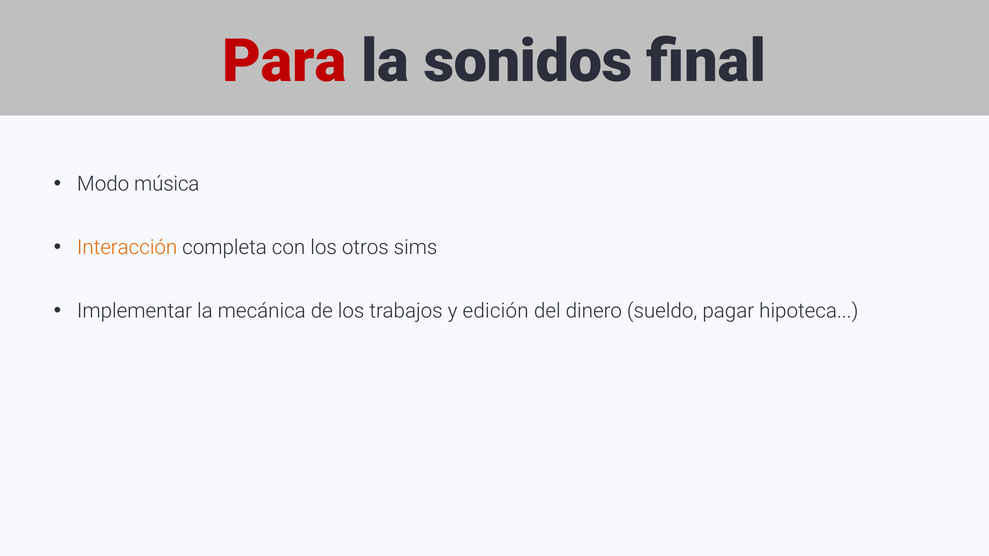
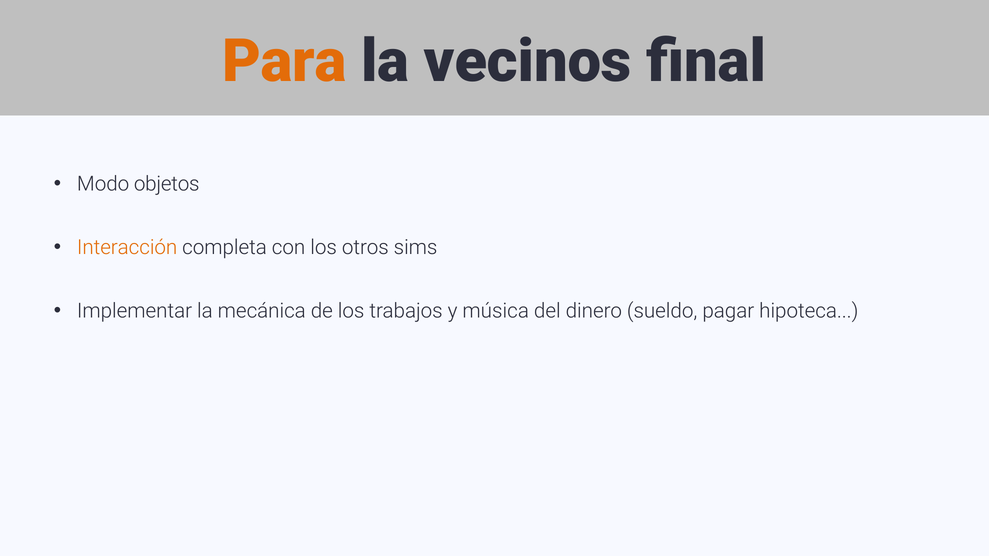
Para colour: red -> orange
sonidos: sonidos -> vecinos
música: música -> objetos
edición: edición -> música
